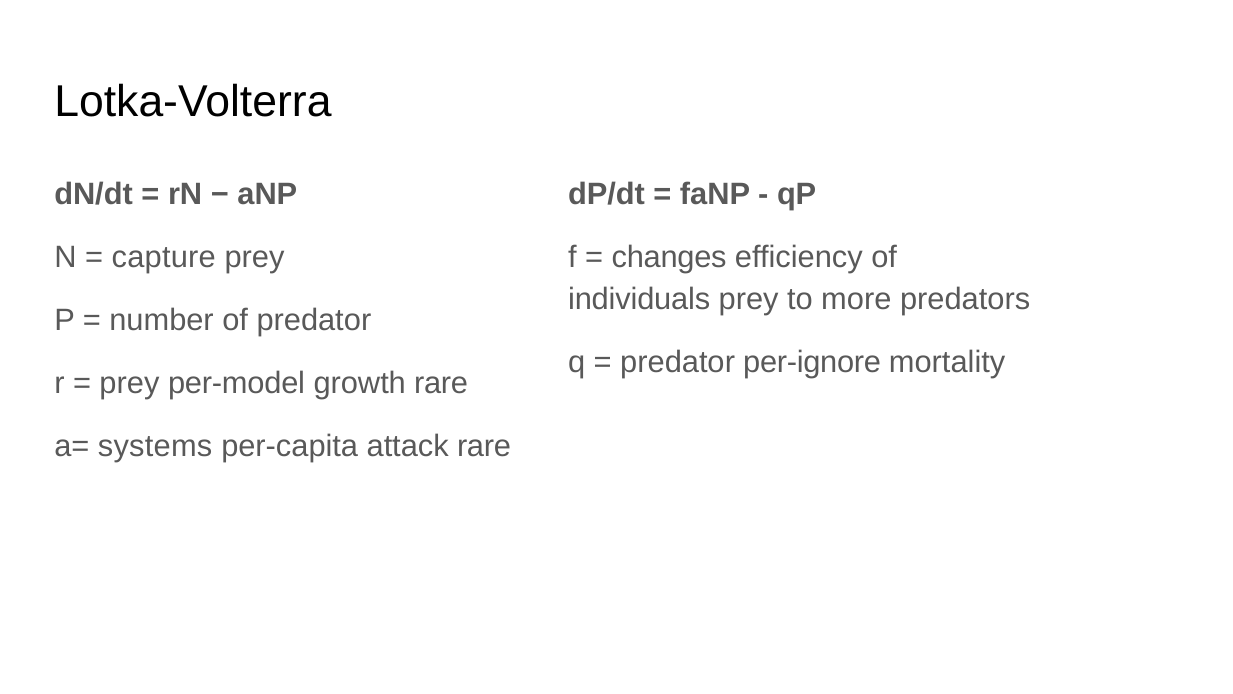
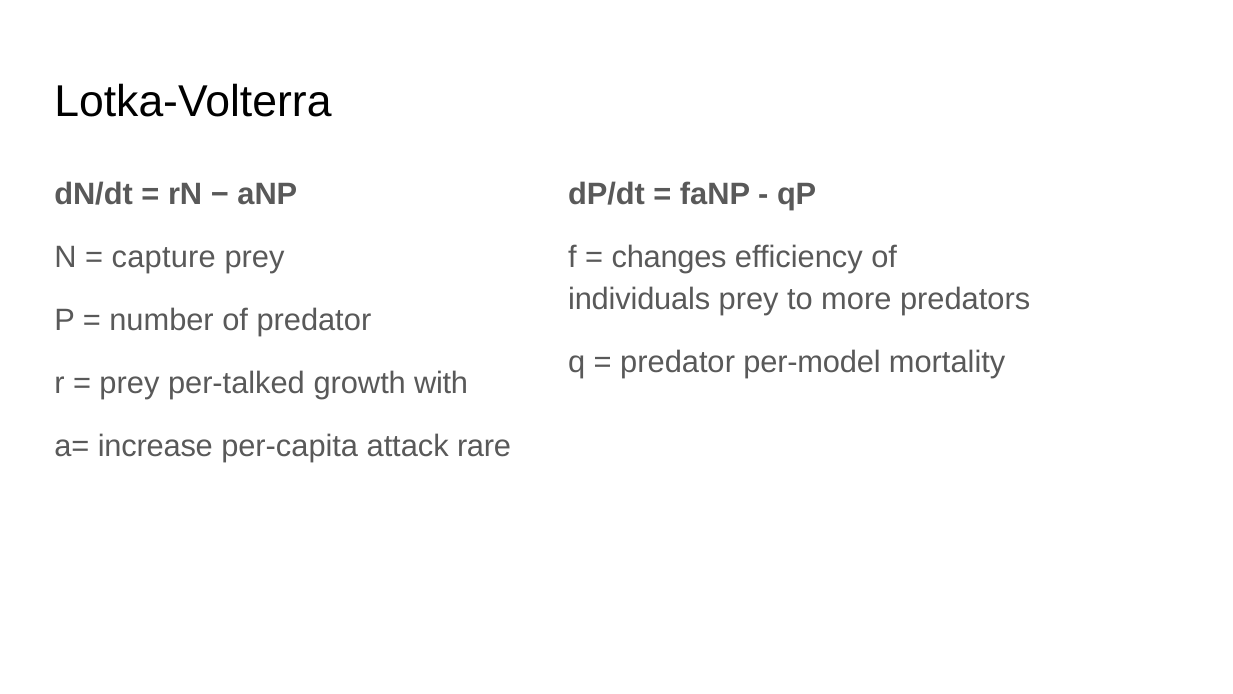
per-ignore: per-ignore -> per-model
per-model: per-model -> per-talked
growth rare: rare -> with
systems: systems -> increase
